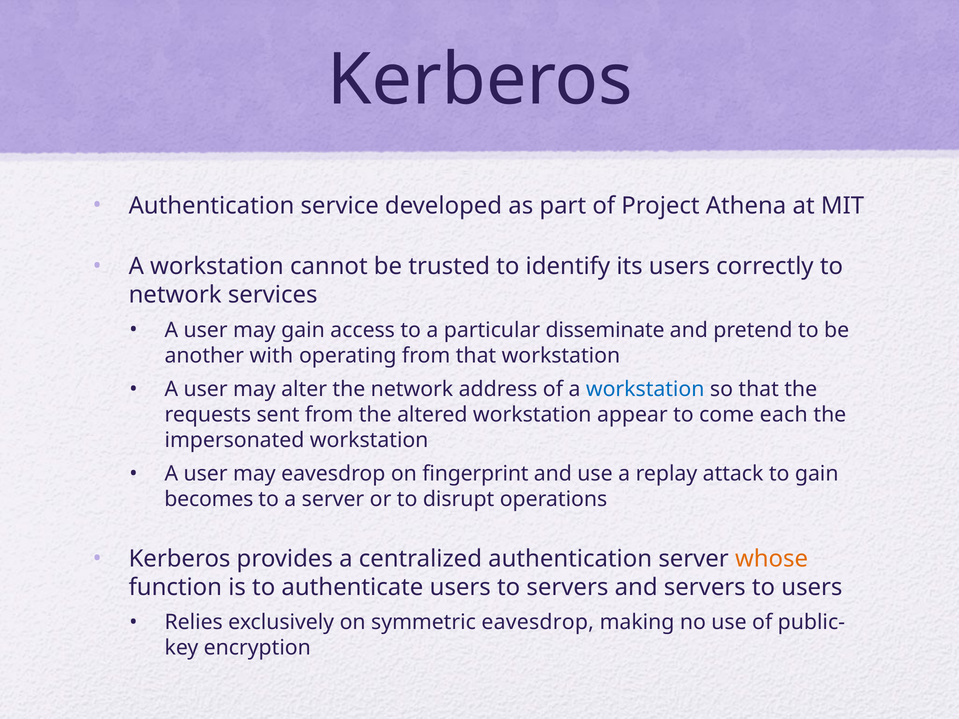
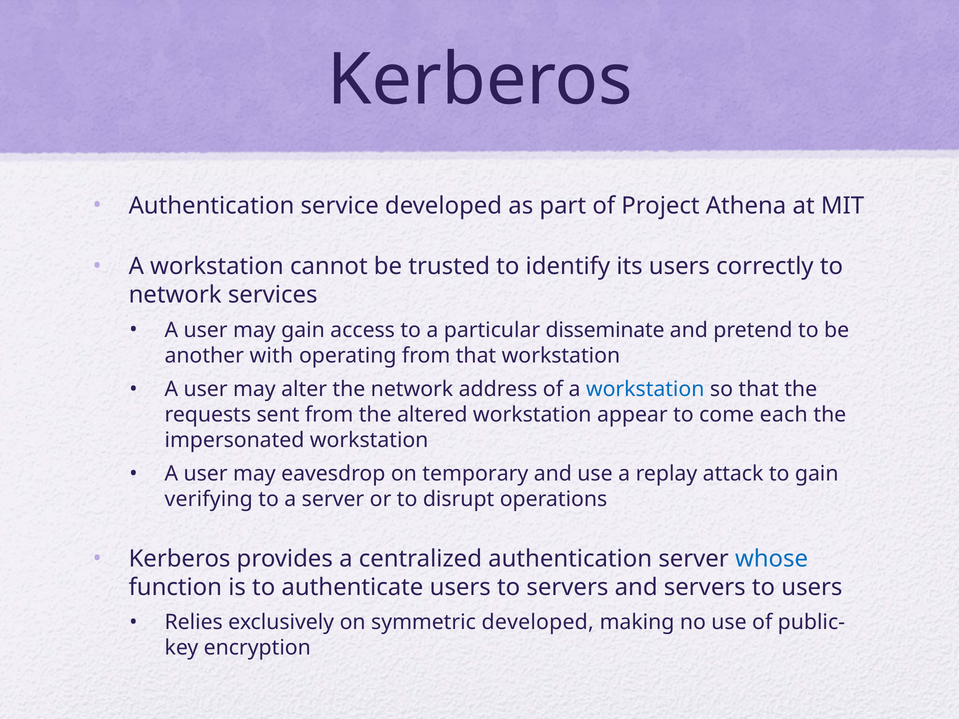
fingerprint: fingerprint -> temporary
becomes: becomes -> verifying
whose colour: orange -> blue
symmetric eavesdrop: eavesdrop -> developed
